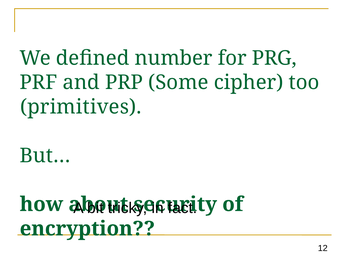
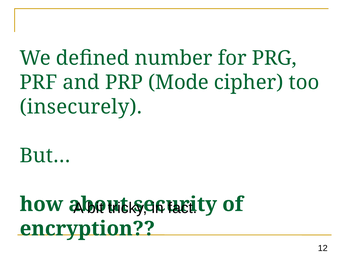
Some: Some -> Mode
primitives: primitives -> insecurely
